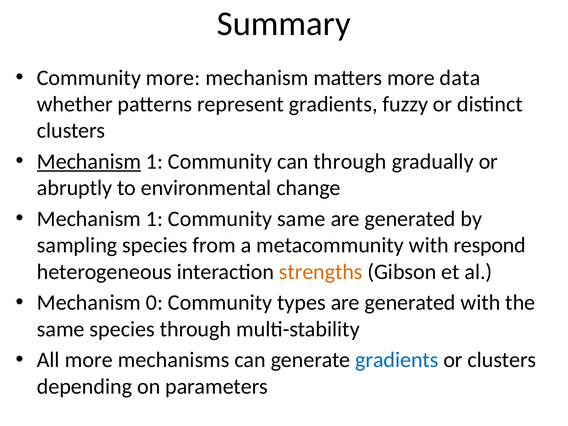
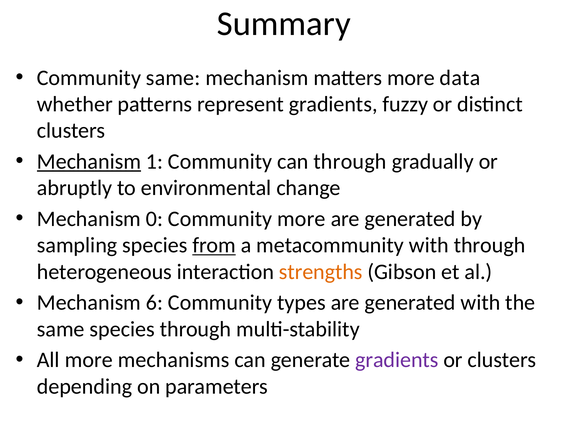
Community more: more -> same
1 at (154, 219): 1 -> 0
Community same: same -> more
from underline: none -> present
with respond: respond -> through
0: 0 -> 6
gradients at (397, 360) colour: blue -> purple
